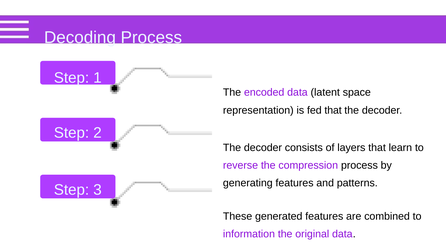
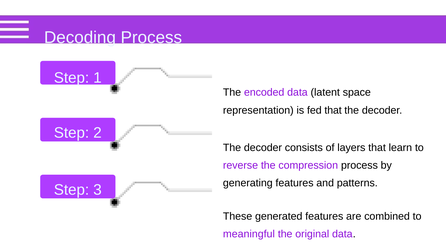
information: information -> meaningful
